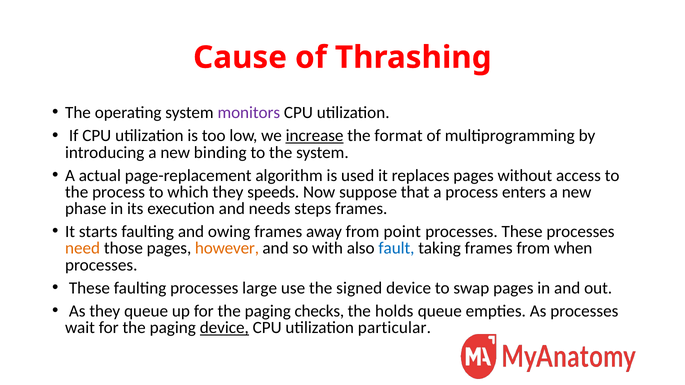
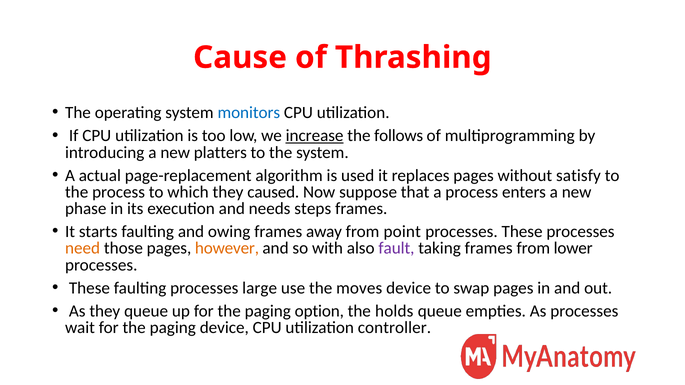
monitors colour: purple -> blue
format: format -> follows
binding: binding -> platters
access: access -> satisfy
speeds: speeds -> caused
fault colour: blue -> purple
when: when -> lower
signed: signed -> moves
checks: checks -> option
device at (224, 328) underline: present -> none
particular: particular -> controller
